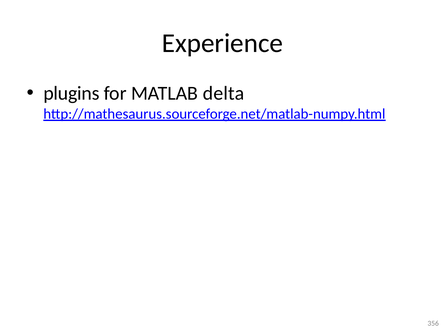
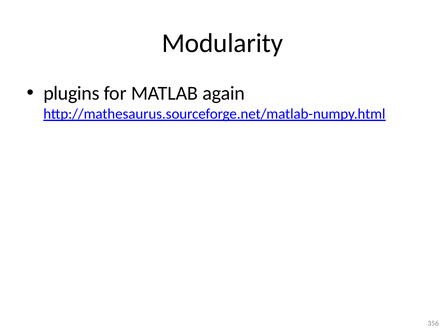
Experience: Experience -> Modularity
delta: delta -> again
